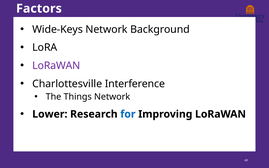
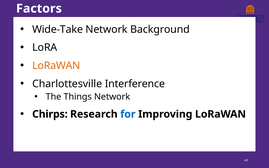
Wide-Keys: Wide-Keys -> Wide-Take
LoRaWAN at (56, 66) colour: purple -> orange
Lower: Lower -> Chirps
